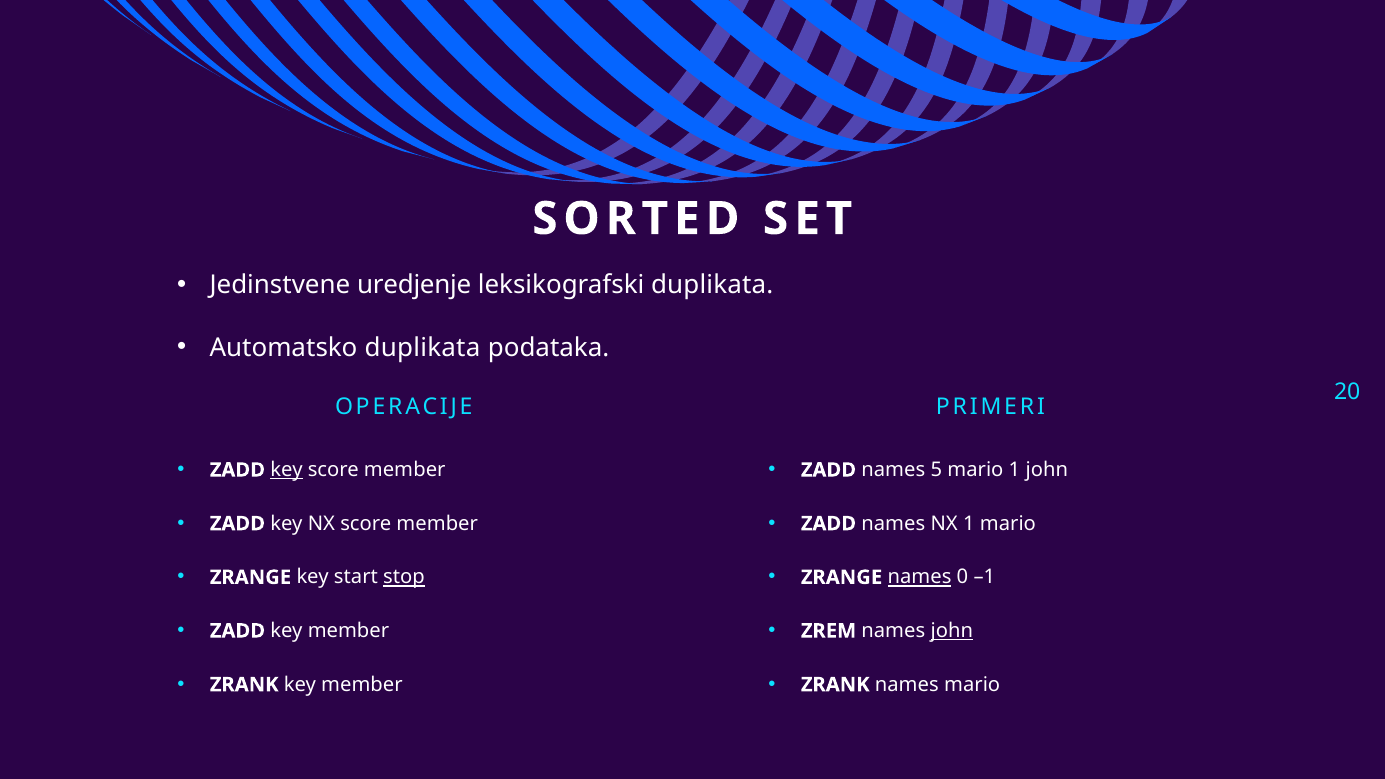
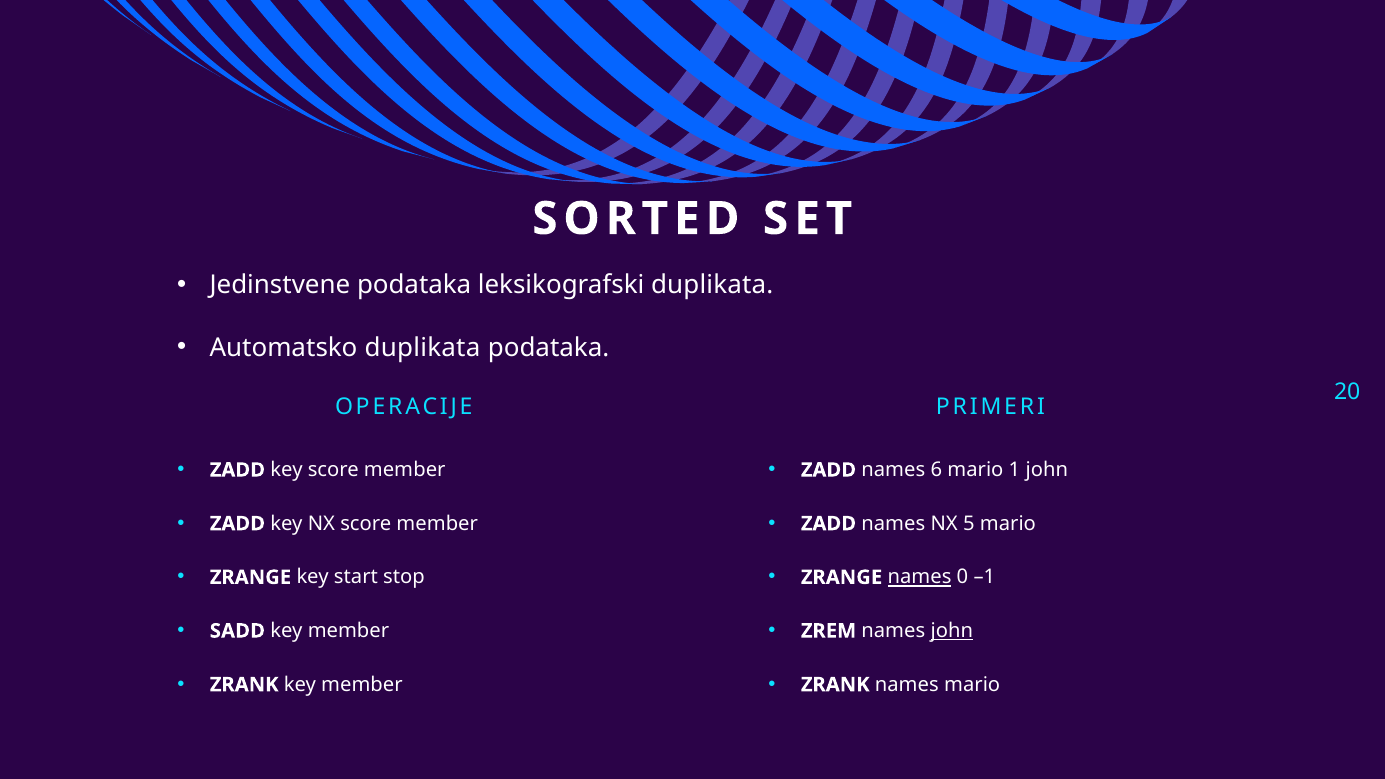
Jedinstvene uredjenje: uredjenje -> podataka
key at (287, 470) underline: present -> none
5: 5 -> 6
NX 1: 1 -> 5
stop underline: present -> none
ZADD at (237, 631): ZADD -> SADD
